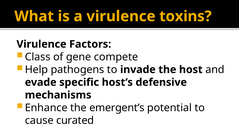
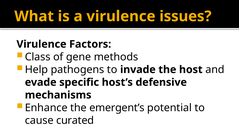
toxins: toxins -> issues
compete: compete -> methods
